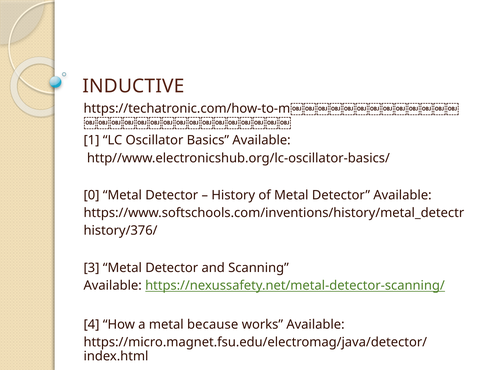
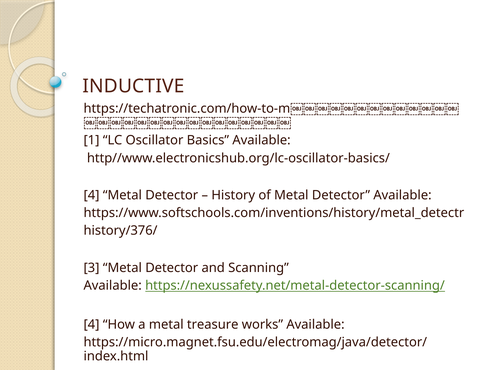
0 at (92, 195): 0 -> 4
because: because -> treasure
